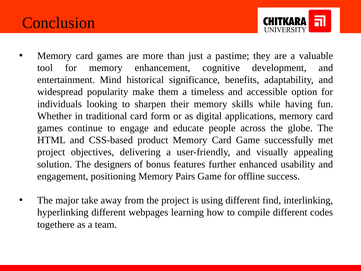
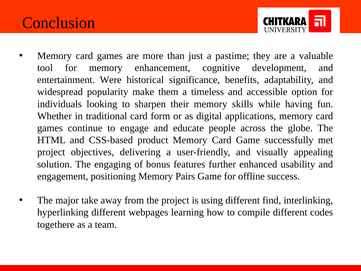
Mind: Mind -> Were
designers: designers -> engaging
